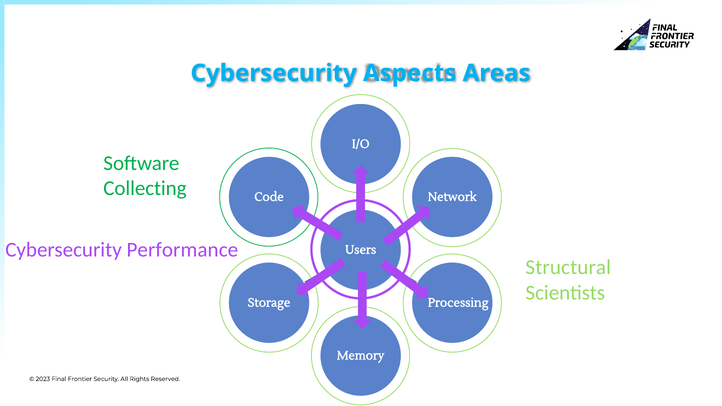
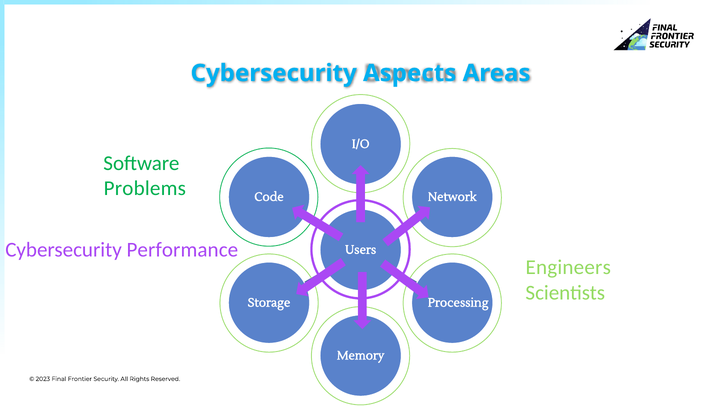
Collecting: Collecting -> Problems
Structural: Structural -> Engineers
